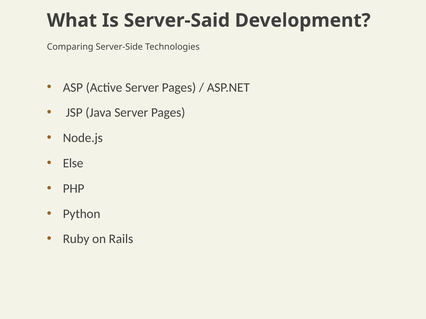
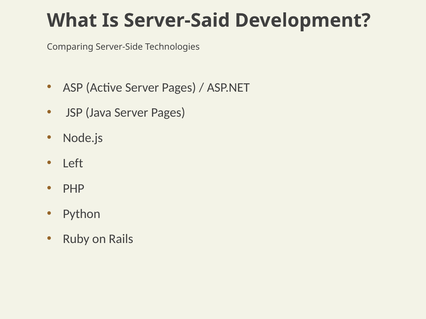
Else: Else -> Left
